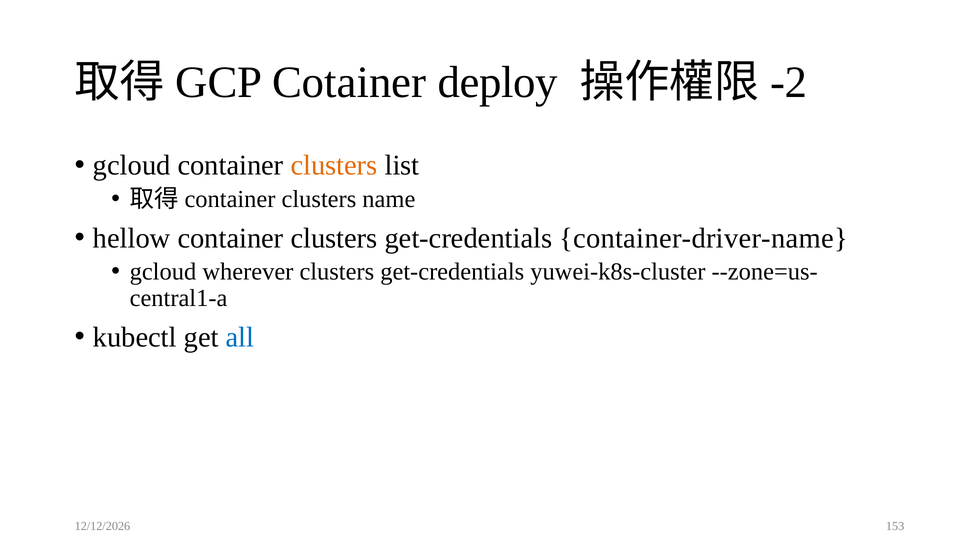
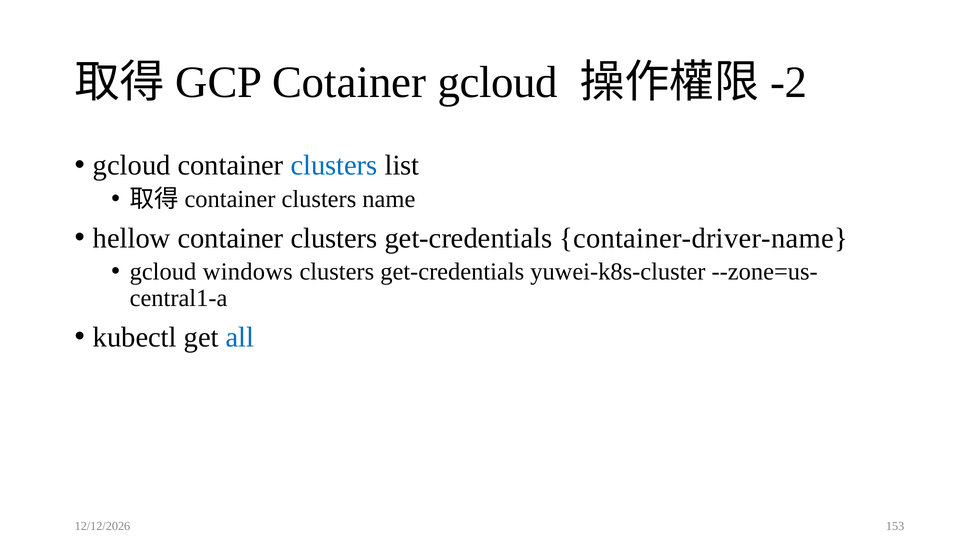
Cotainer deploy: deploy -> gcloud
clusters at (334, 165) colour: orange -> blue
wherever: wherever -> windows
